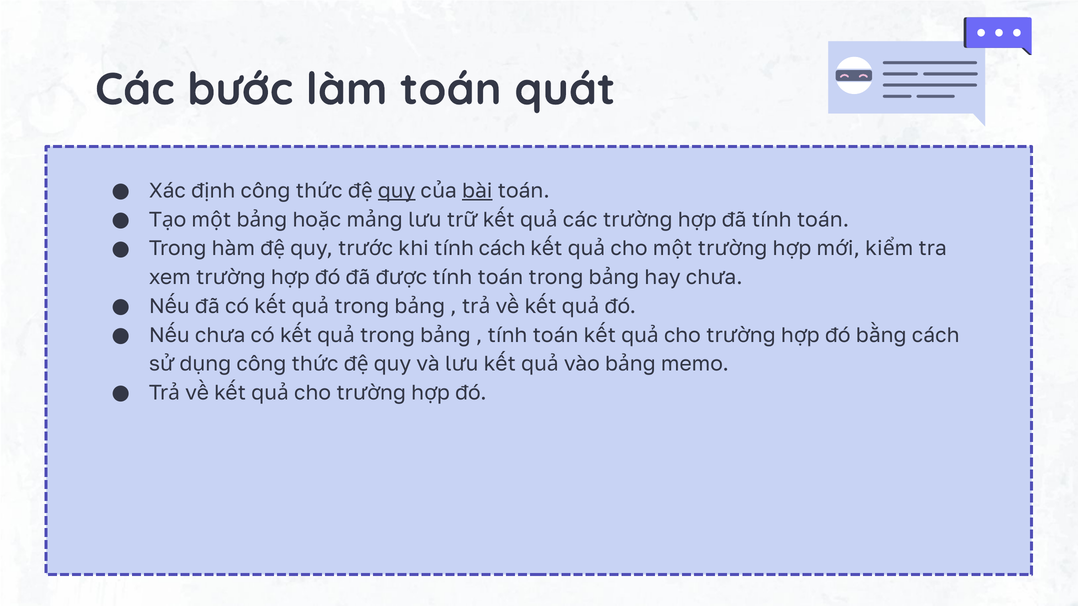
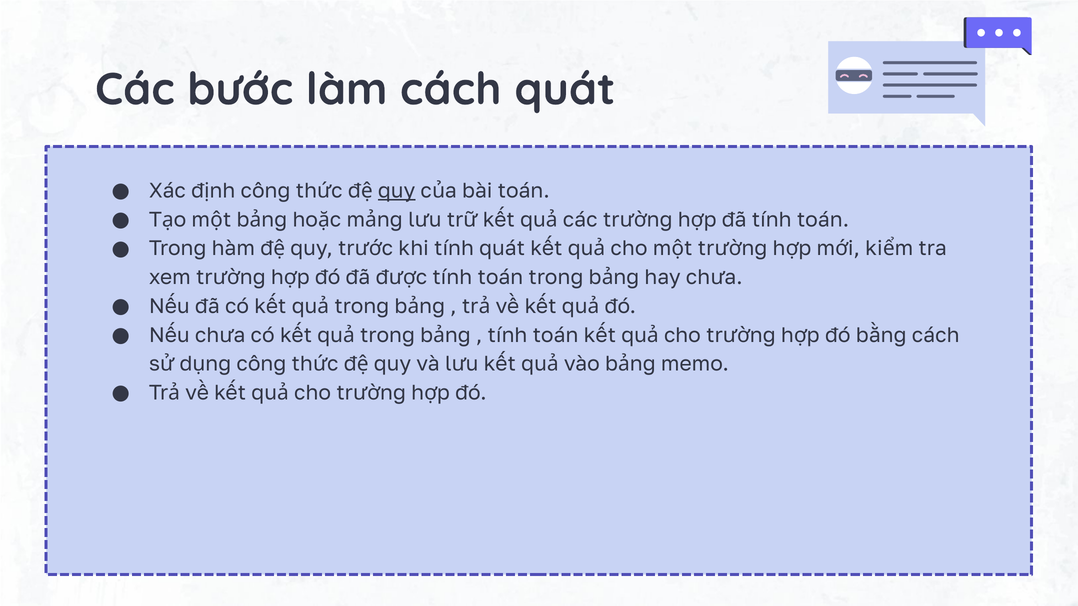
làm toán: toán -> cách
bài underline: present -> none
tính cách: cách -> quát
